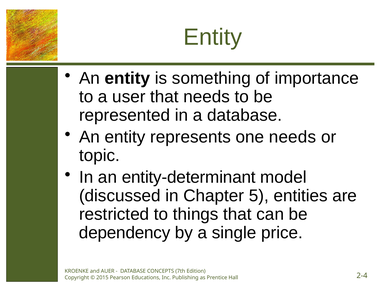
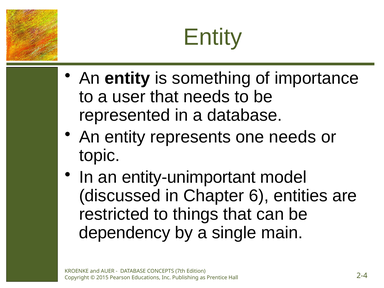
entity-determinant: entity-determinant -> entity-unimportant
5: 5 -> 6
price: price -> main
